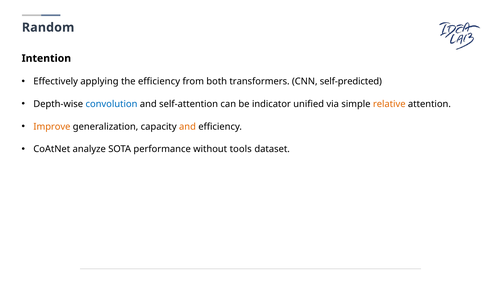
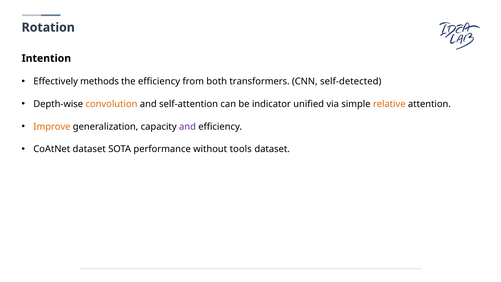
Random: Random -> Rotation
applying: applying -> methods
self-predicted: self-predicted -> self-detected
convolution colour: blue -> orange
and at (187, 127) colour: orange -> purple
CoAtNet analyze: analyze -> dataset
